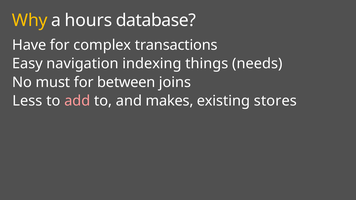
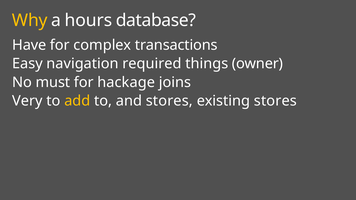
indexing: indexing -> required
needs: needs -> owner
between: between -> hackage
Less: Less -> Very
add colour: pink -> yellow
and makes: makes -> stores
